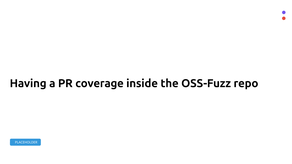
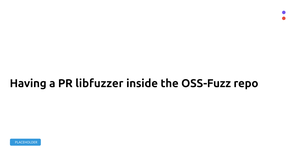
coverage: coverage -> libfuzzer
